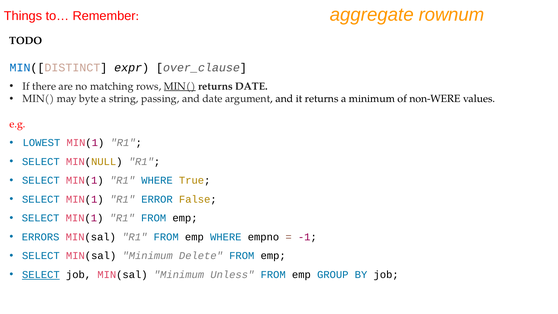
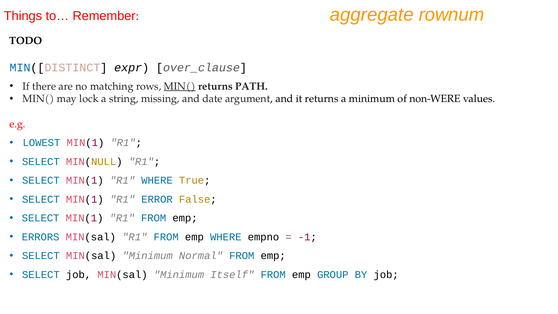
returns DATE: DATE -> PATH
byte: byte -> lock
passing: passing -> missing
Delete: Delete -> Normal
SELECT at (41, 275) underline: present -> none
Unless: Unless -> Itself
